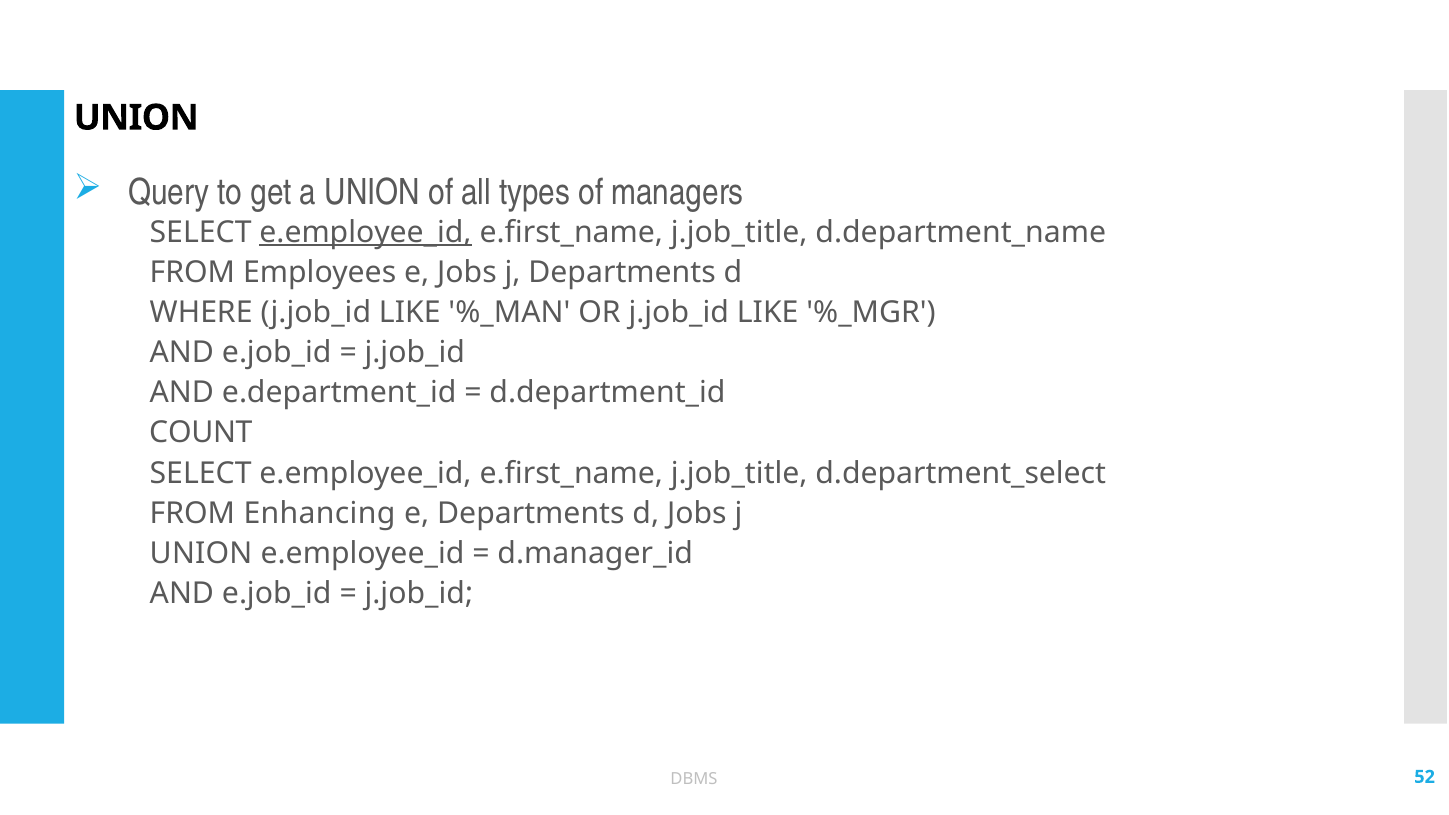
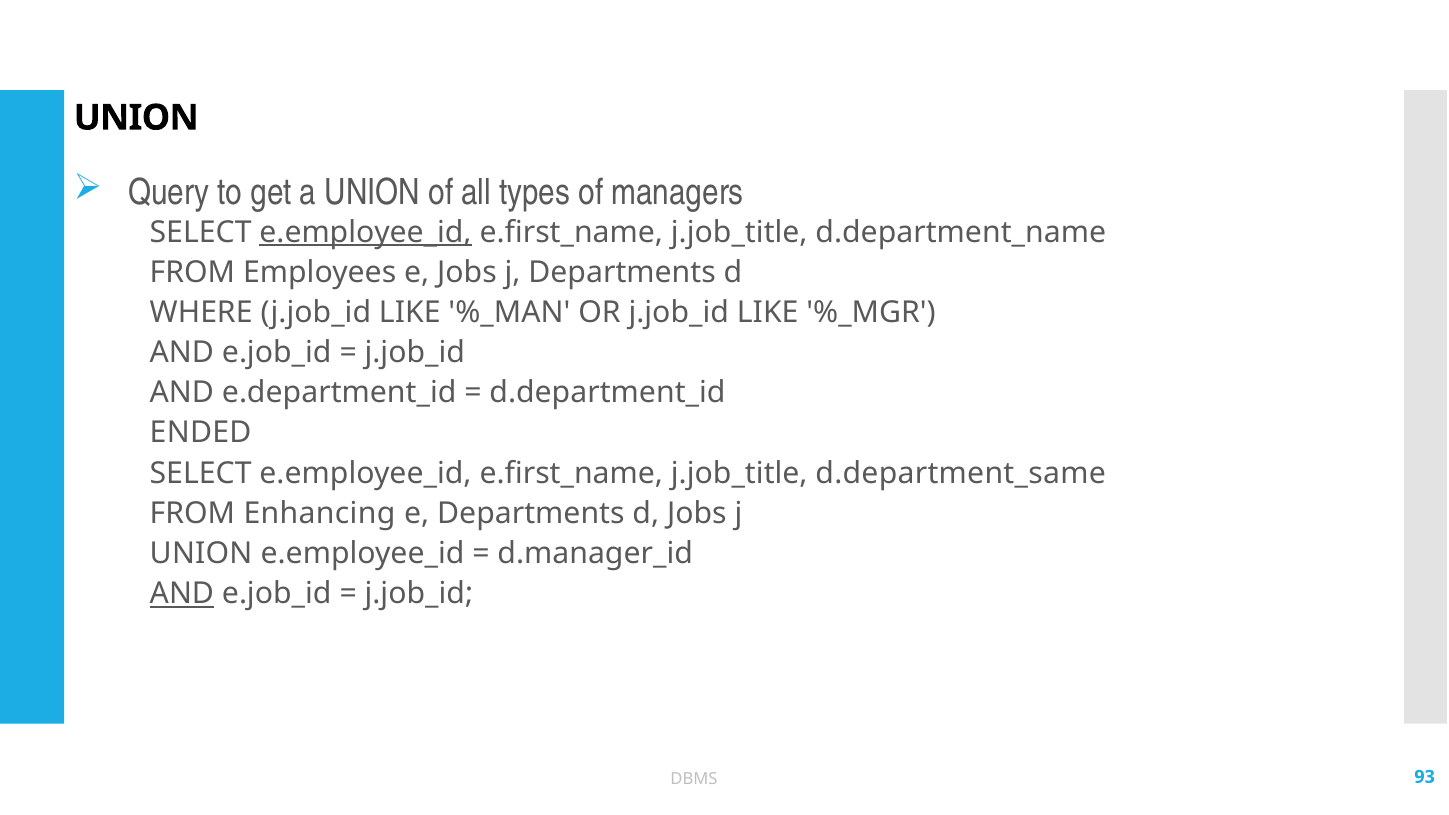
COUNT: COUNT -> ENDED
d.department_select: d.department_select -> d.department_same
AND at (182, 594) underline: none -> present
52: 52 -> 93
